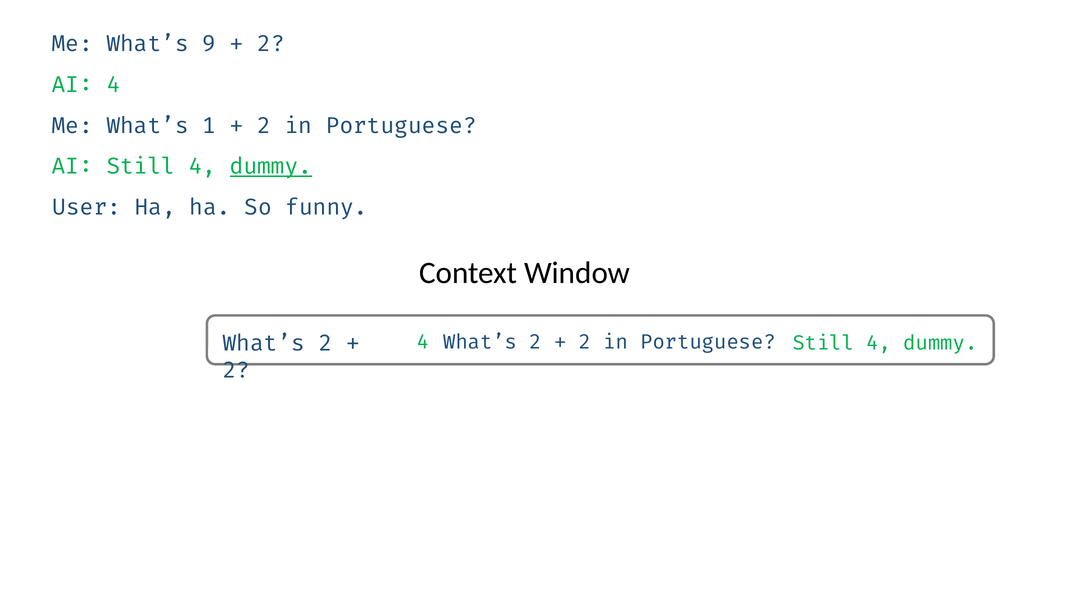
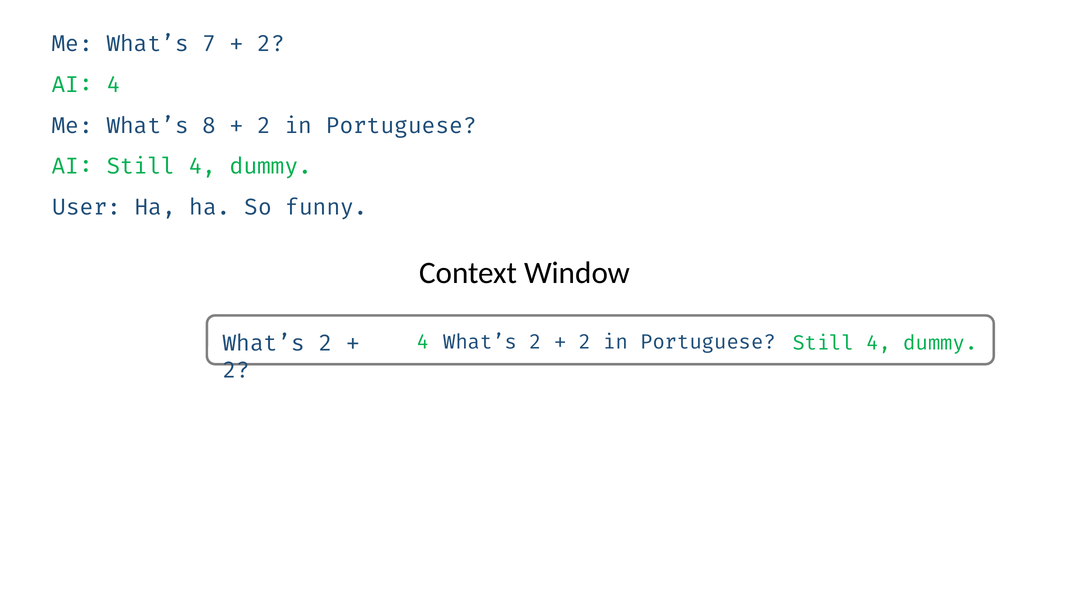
9: 9 -> 7
1: 1 -> 8
dummy at (271, 167) underline: present -> none
